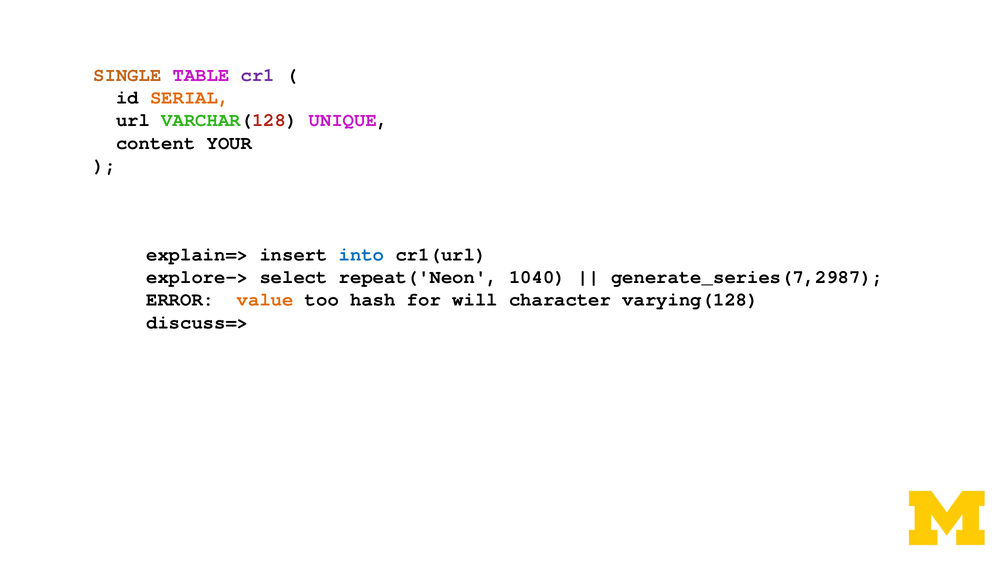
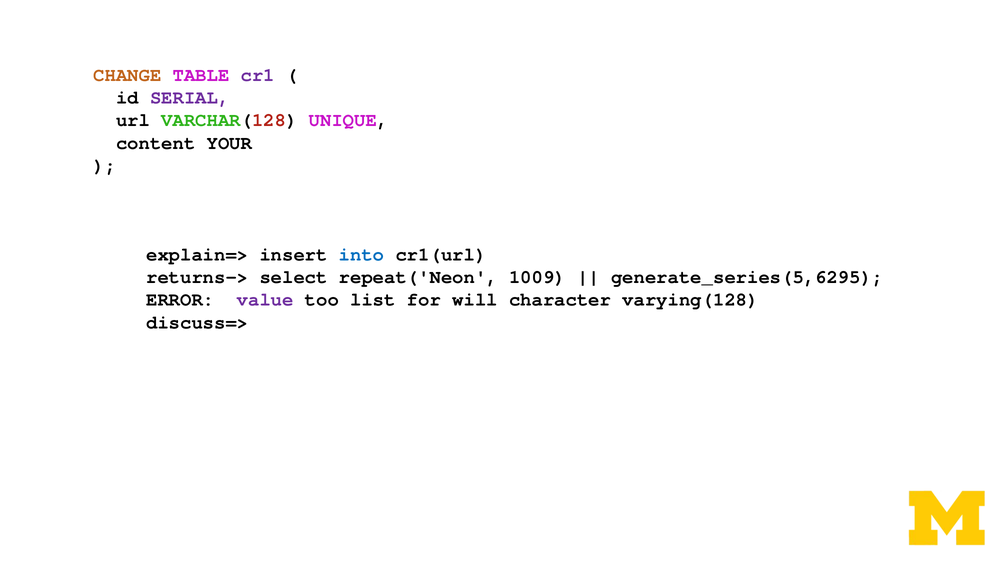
SINGLE: SINGLE -> CHANGE
SERIAL colour: orange -> purple
explore->: explore-> -> returns->
1040: 1040 -> 1009
generate_series(7,2987: generate_series(7,2987 -> generate_series(5,6295
value colour: orange -> purple
hash: hash -> list
